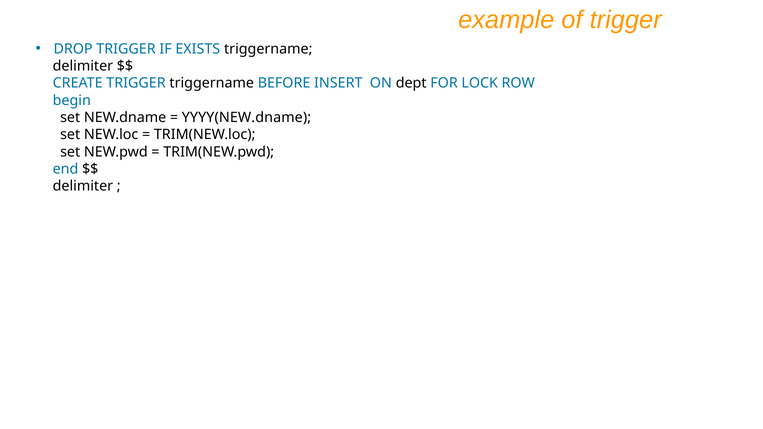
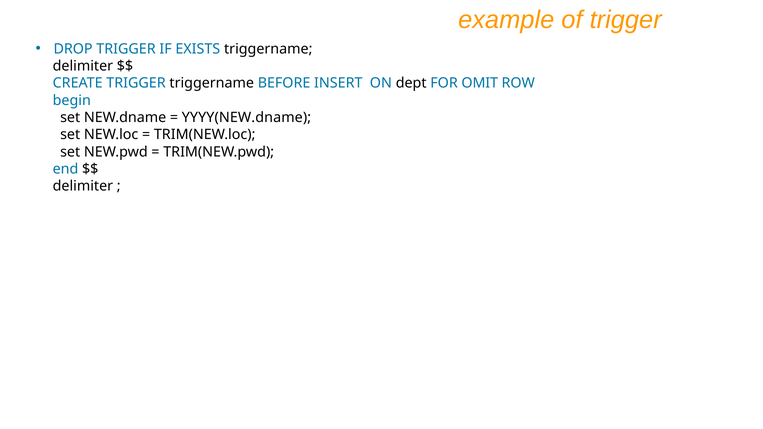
LOCK: LOCK -> OMIT
